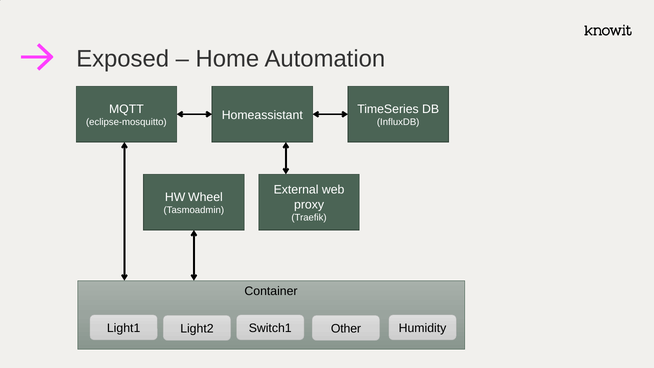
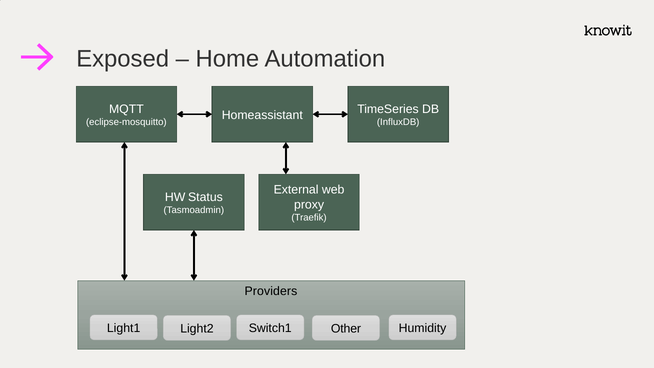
Wheel: Wheel -> Status
Container: Container -> Providers
